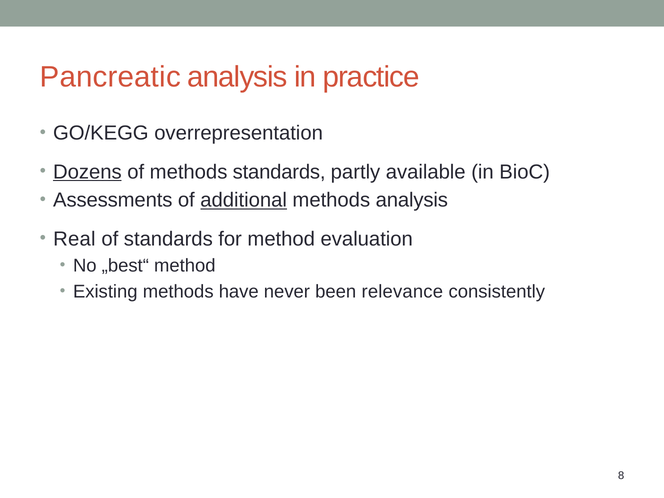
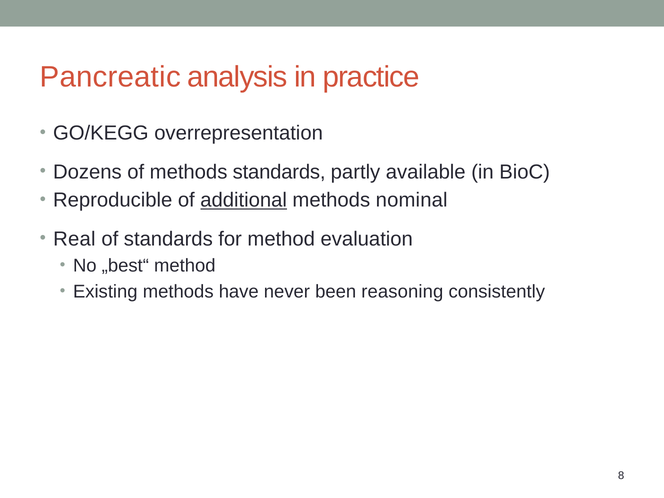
Dozens underline: present -> none
Assessments: Assessments -> Reproducible
methods analysis: analysis -> nominal
relevance: relevance -> reasoning
